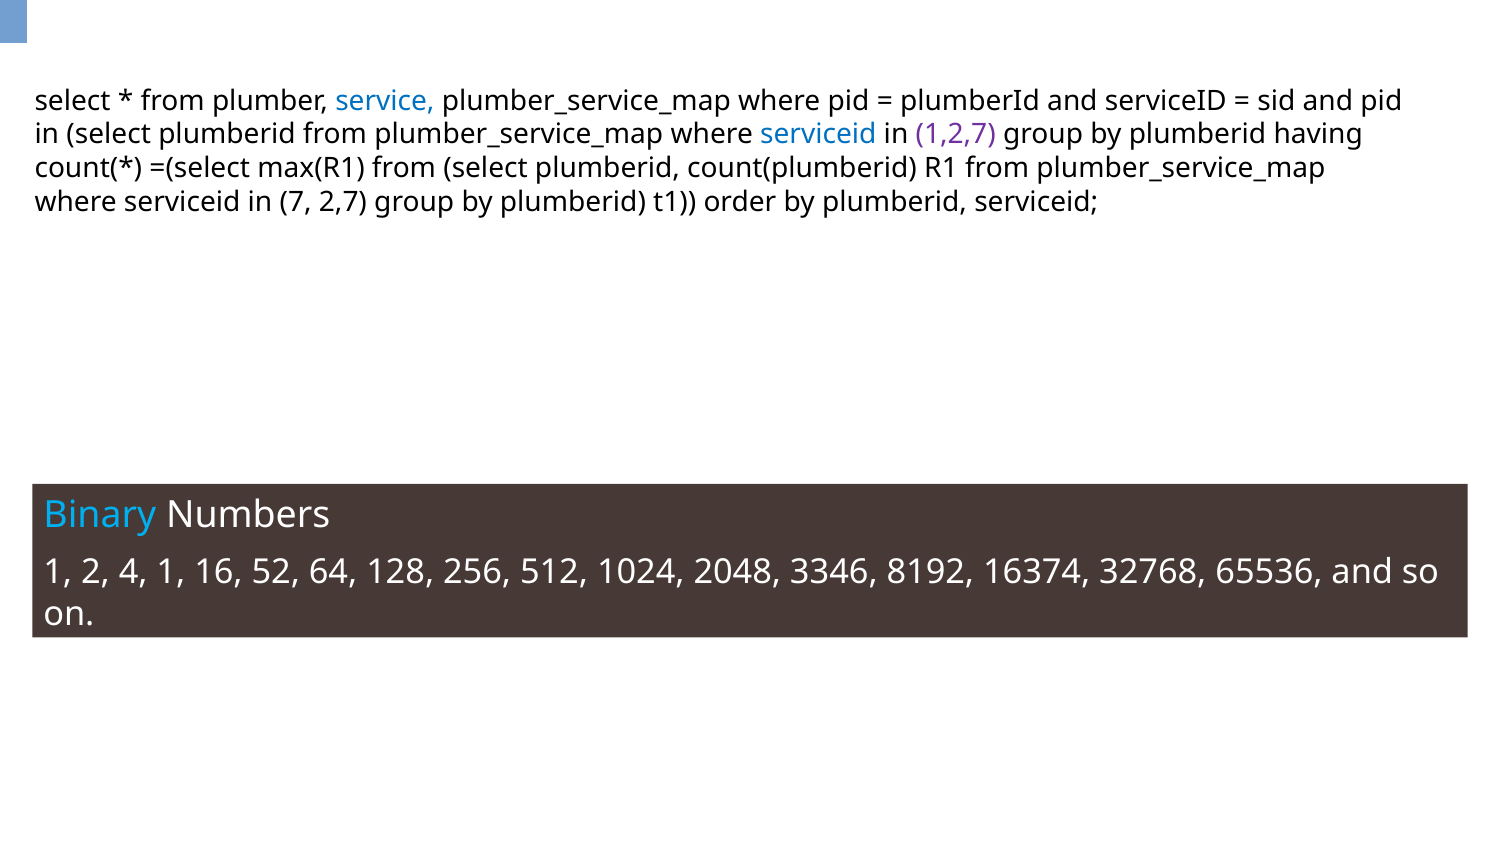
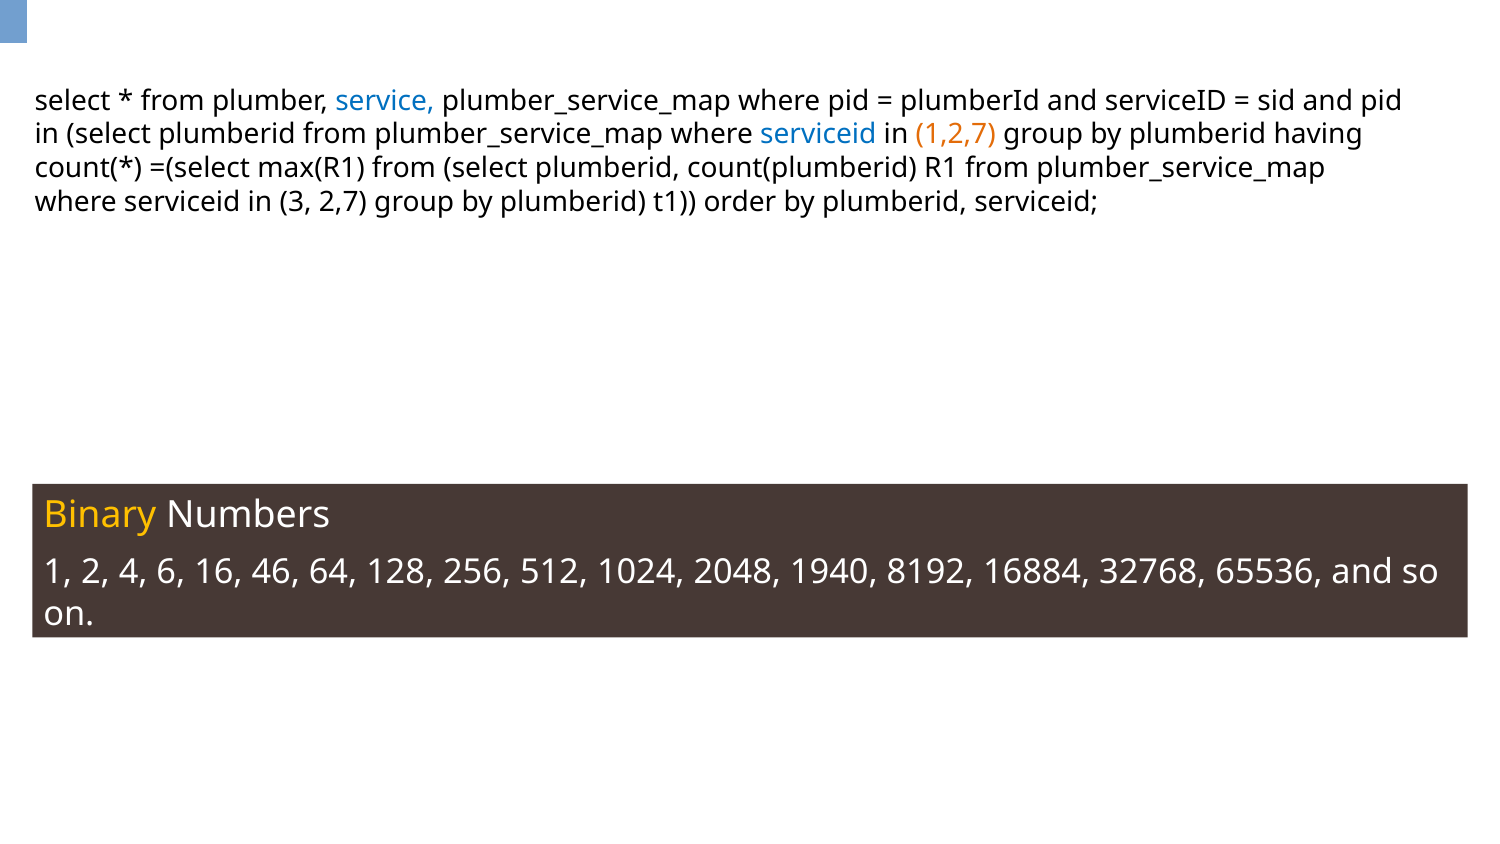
1,2,7 colour: purple -> orange
7: 7 -> 3
Binary colour: light blue -> yellow
4 1: 1 -> 6
52: 52 -> 46
3346: 3346 -> 1940
16374: 16374 -> 16884
